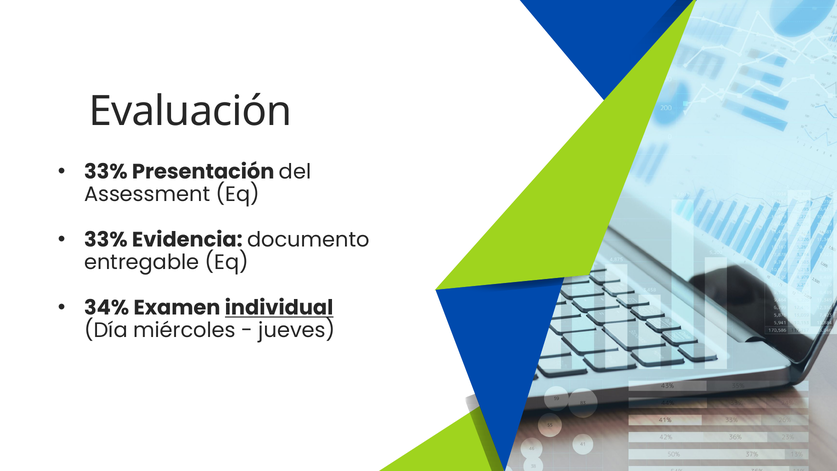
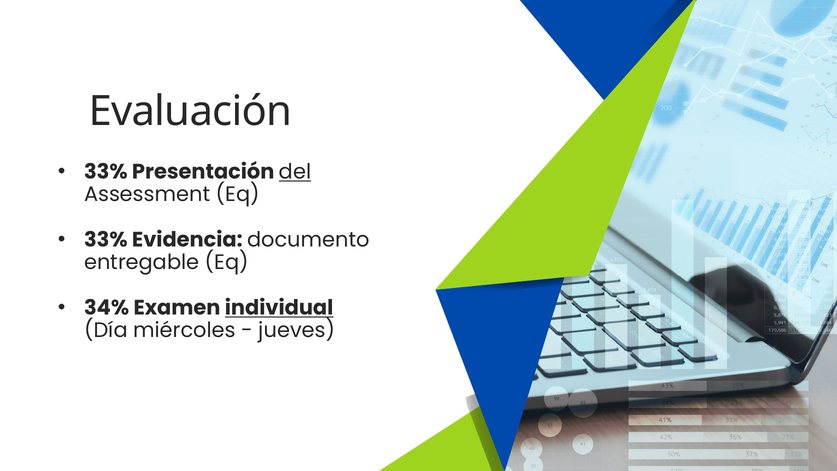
del underline: none -> present
